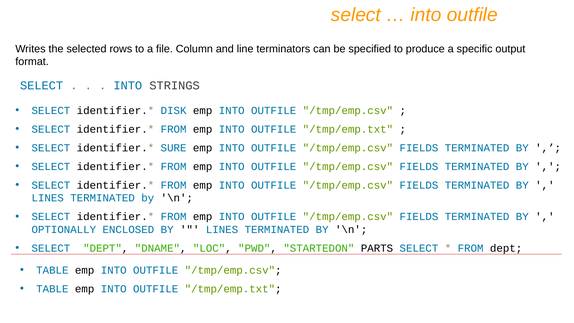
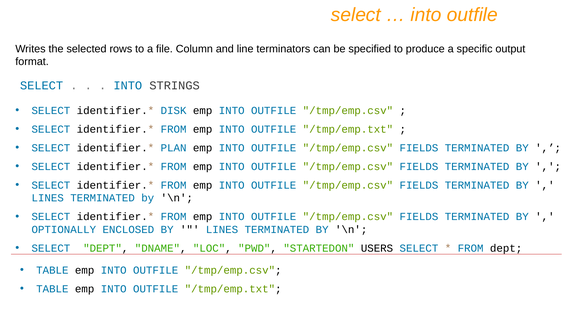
SURE: SURE -> PLAN
PARTS: PARTS -> USERS
